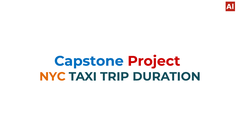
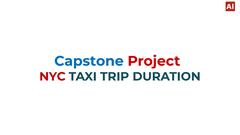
NYC colour: orange -> red
